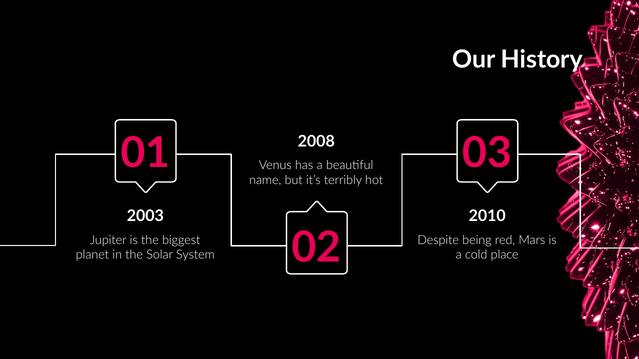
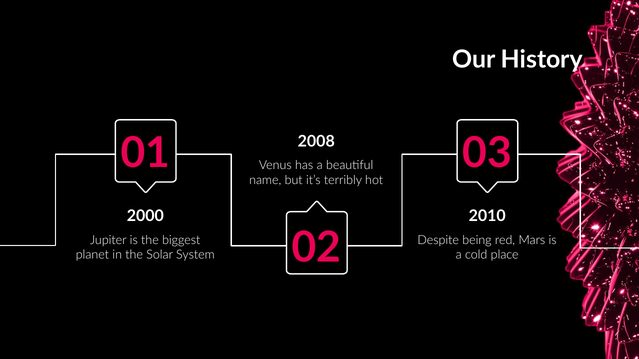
2003: 2003 -> 2000
